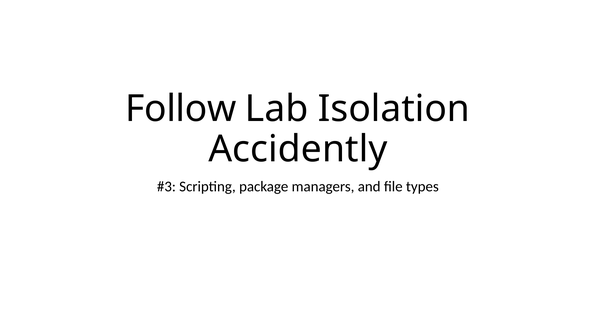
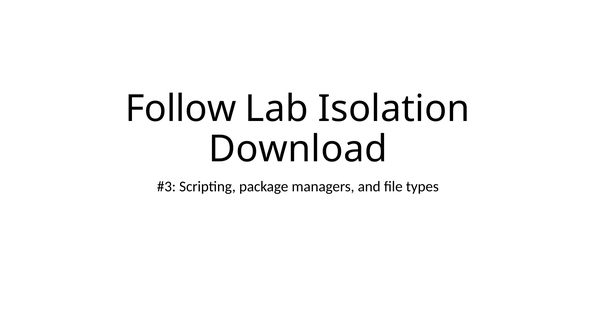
Accidently: Accidently -> Download
